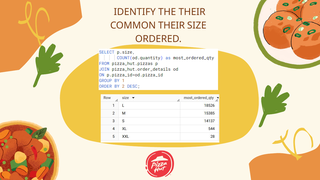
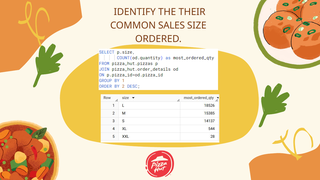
COMMON THEIR: THEIR -> SALES
